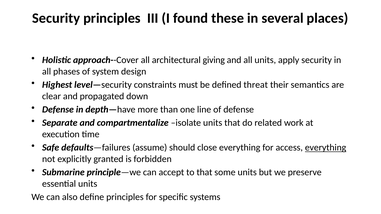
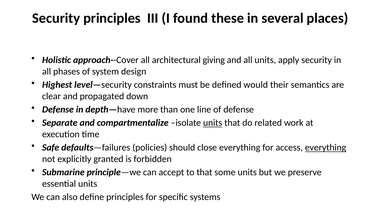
threat: threat -> would
units at (213, 123) underline: none -> present
assume: assume -> policies
